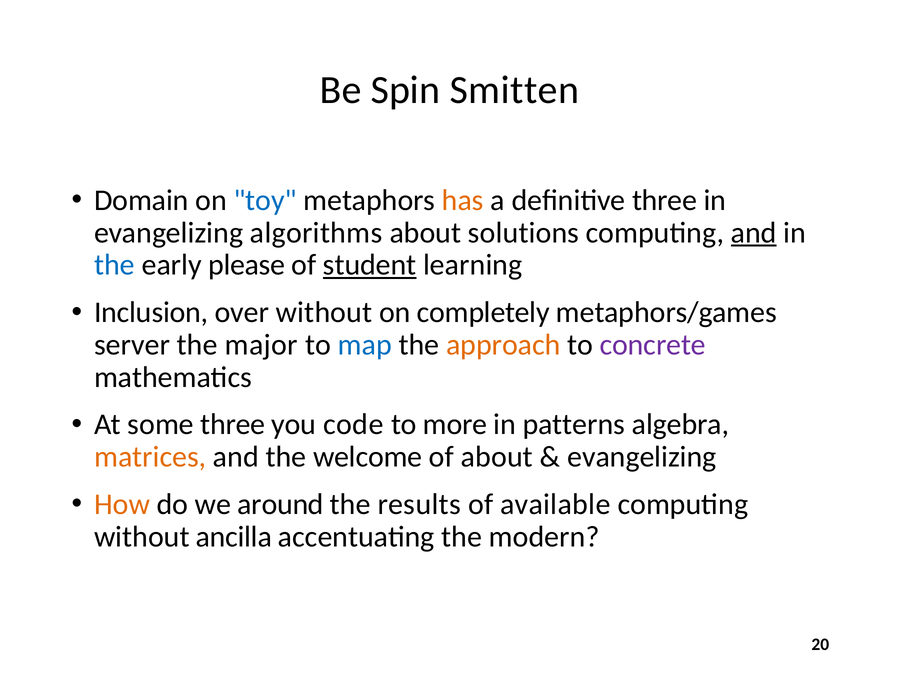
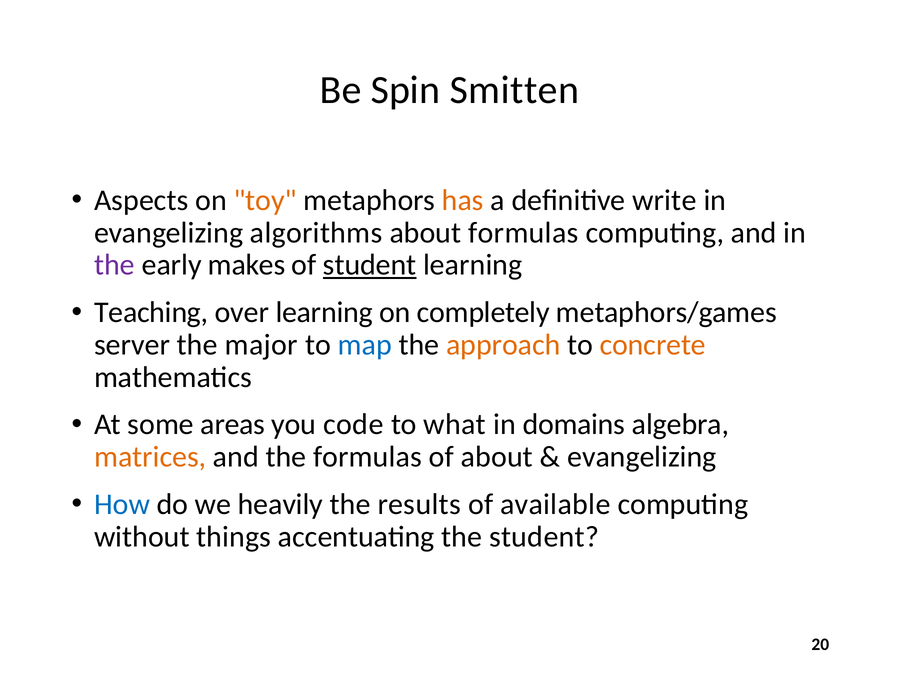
Domain: Domain -> Aspects
toy colour: blue -> orange
definitive three: three -> write
about solutions: solutions -> formulas
and at (754, 233) underline: present -> none
the at (114, 265) colour: blue -> purple
please: please -> makes
Inclusion: Inclusion -> Teaching
over without: without -> learning
concrete colour: purple -> orange
some three: three -> areas
more: more -> what
patterns: patterns -> domains
the welcome: welcome -> formulas
How colour: orange -> blue
around: around -> heavily
ancilla: ancilla -> things
the modern: modern -> student
